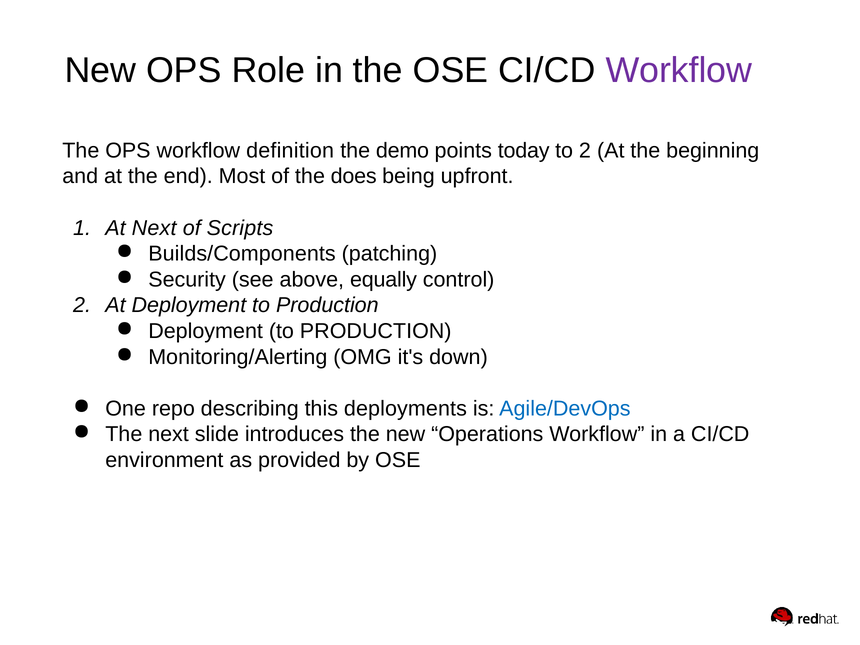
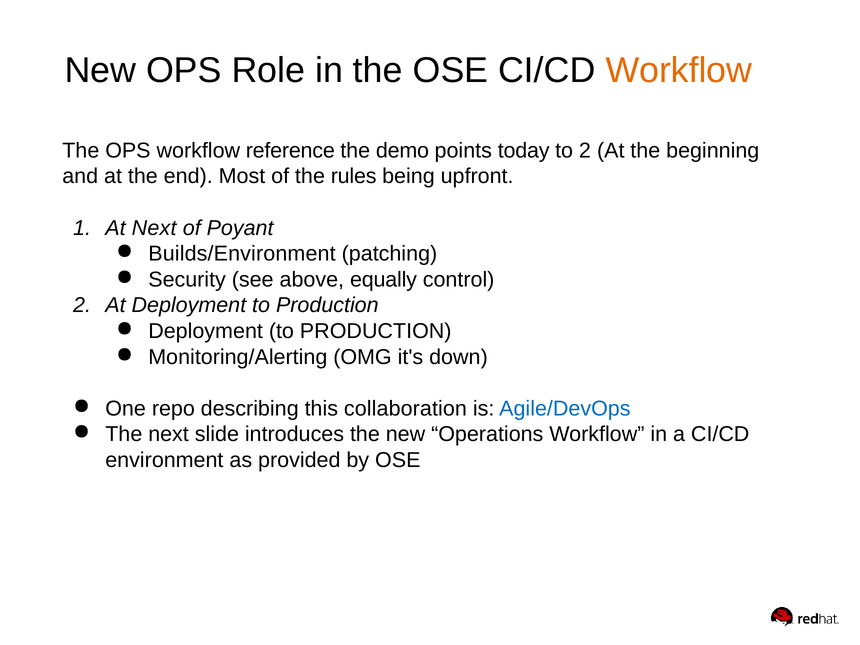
Workflow at (679, 71) colour: purple -> orange
definition: definition -> reference
does: does -> rules
Scripts: Scripts -> Poyant
Builds/Components: Builds/Components -> Builds/Environment
deployments: deployments -> collaboration
